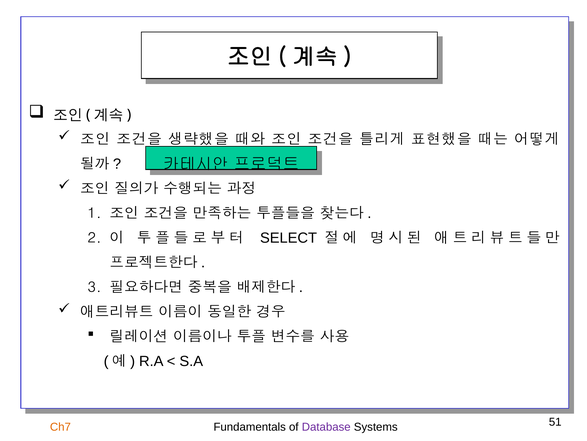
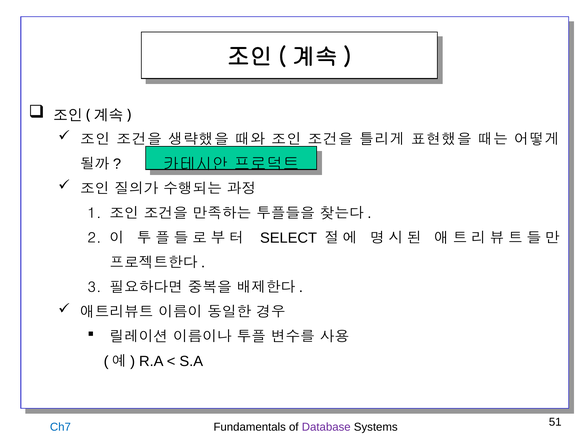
Ch7 colour: orange -> blue
